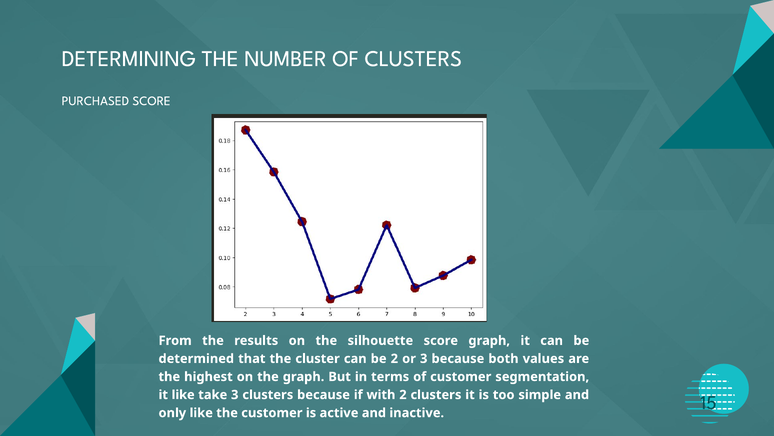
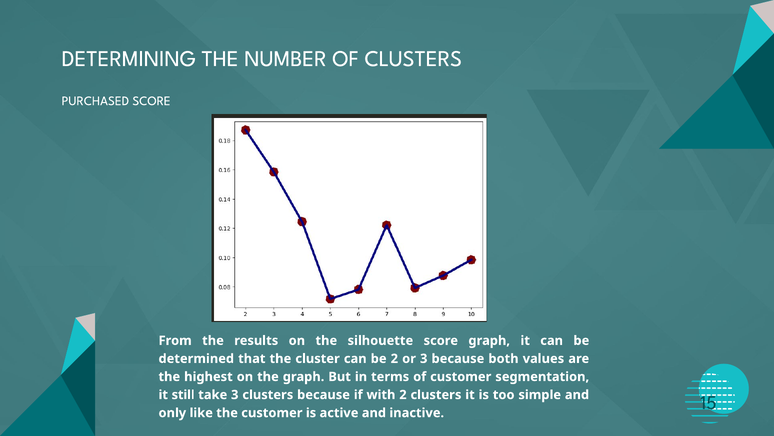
it like: like -> still
